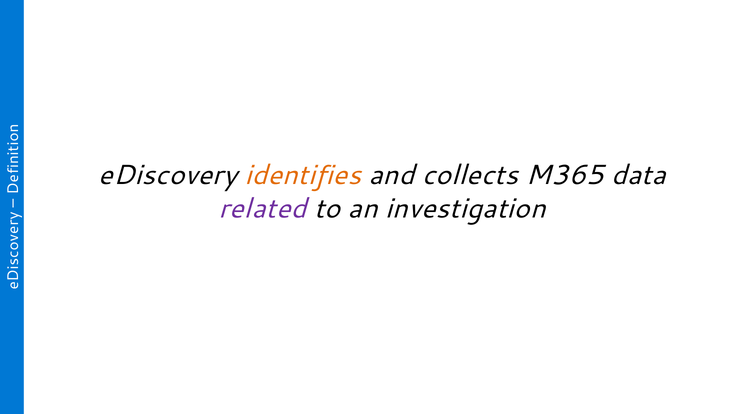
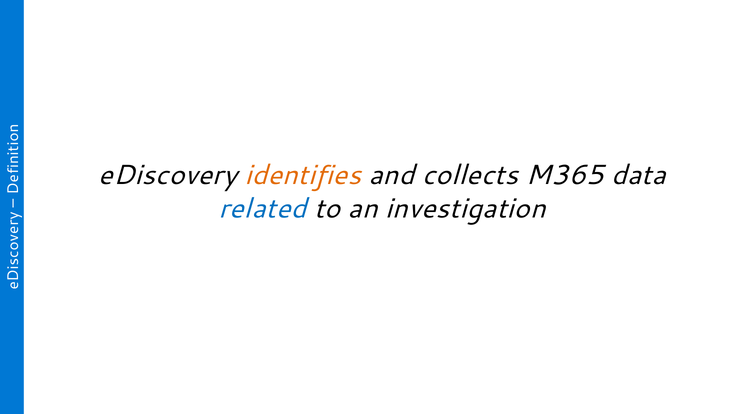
related colour: purple -> blue
